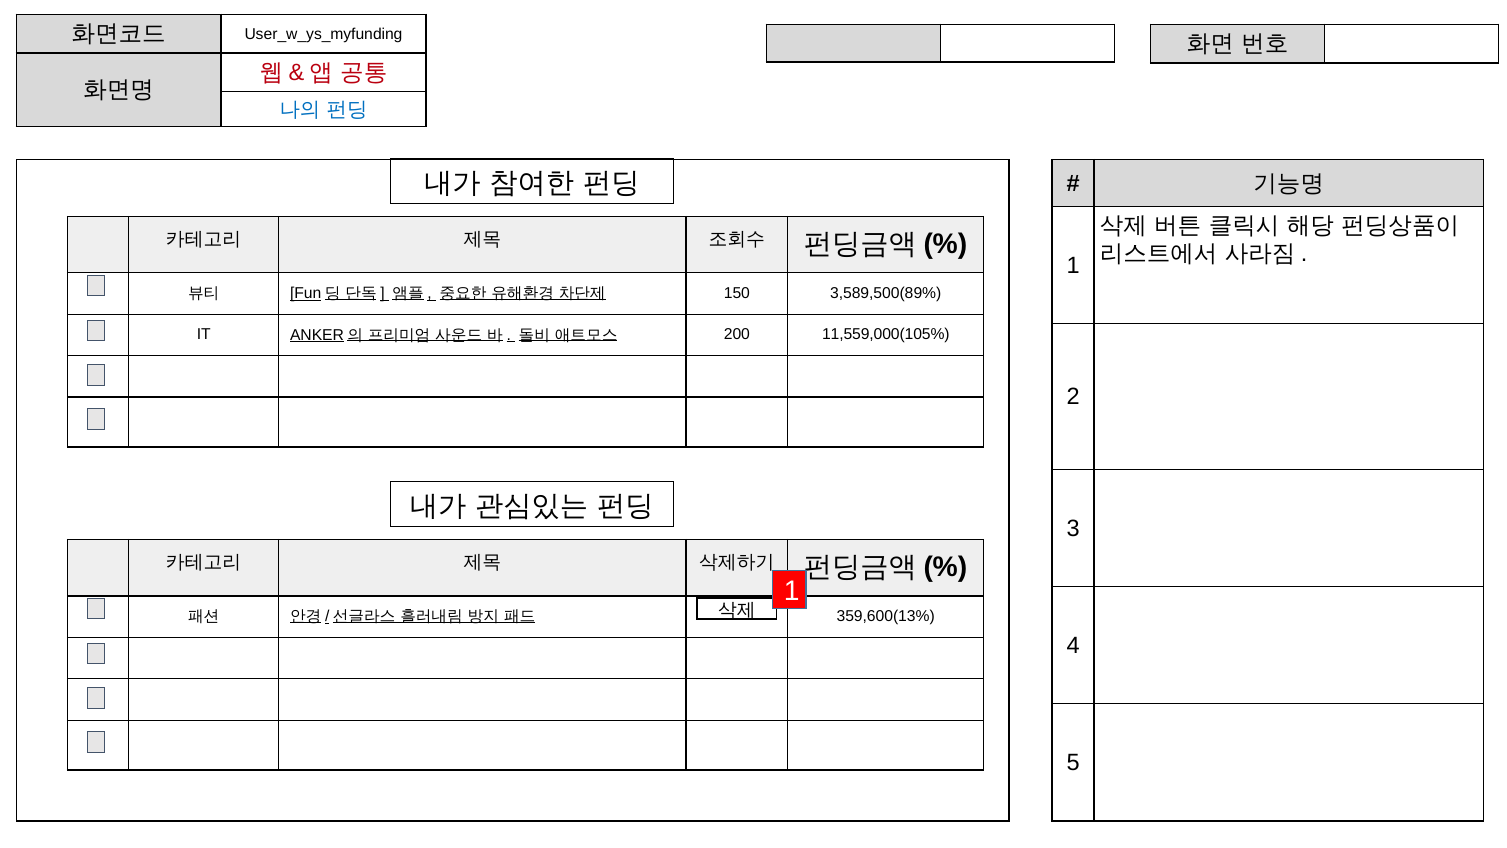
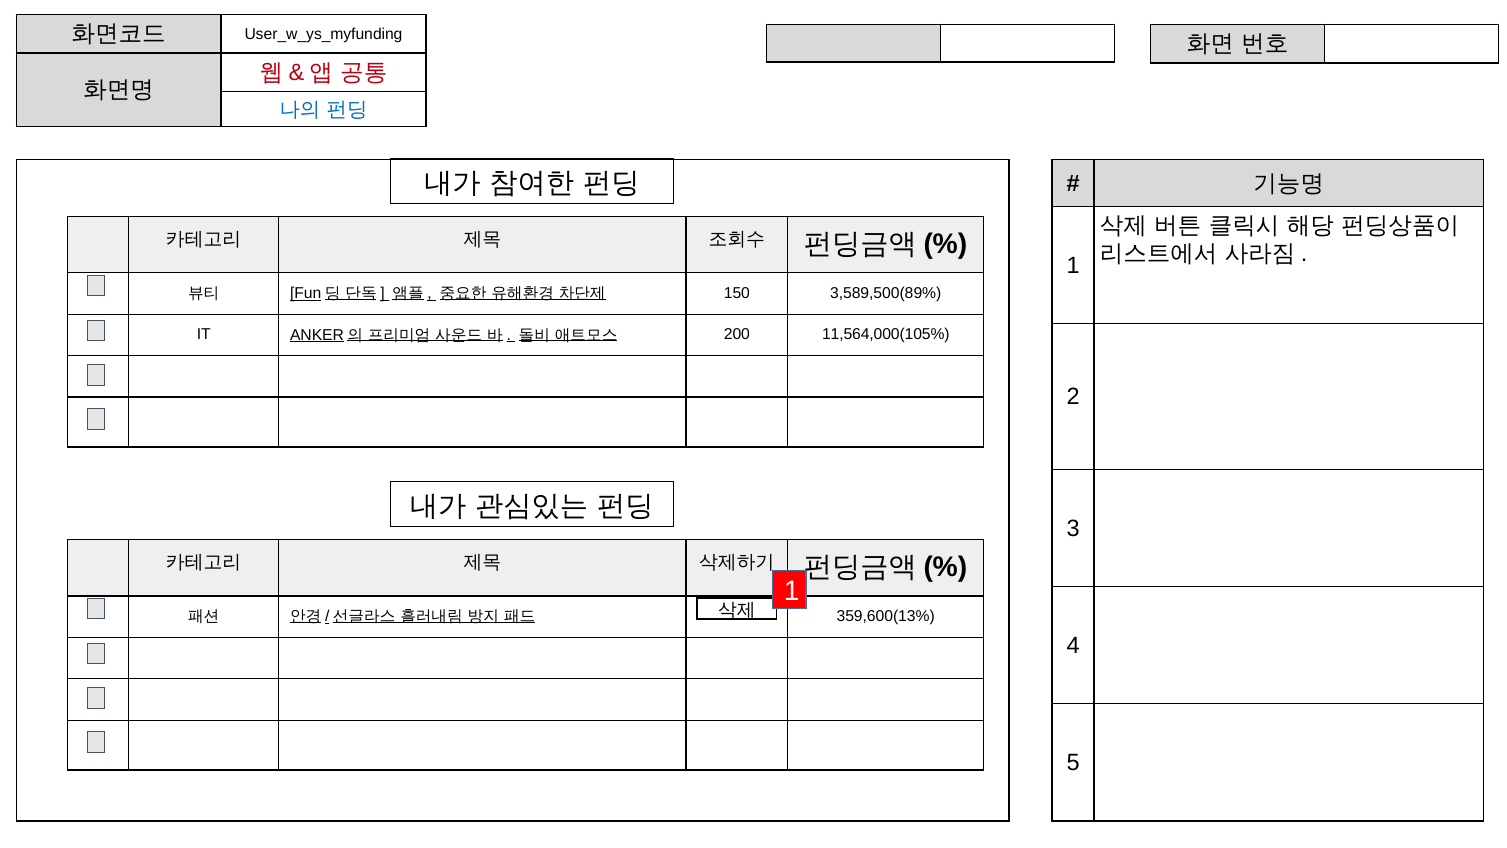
11,559,000(105%: 11,559,000(105% -> 11,564,000(105%
